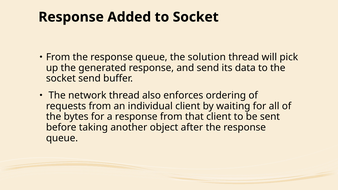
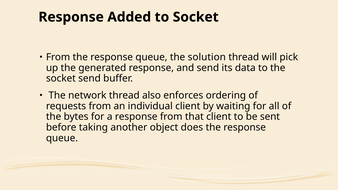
after: after -> does
